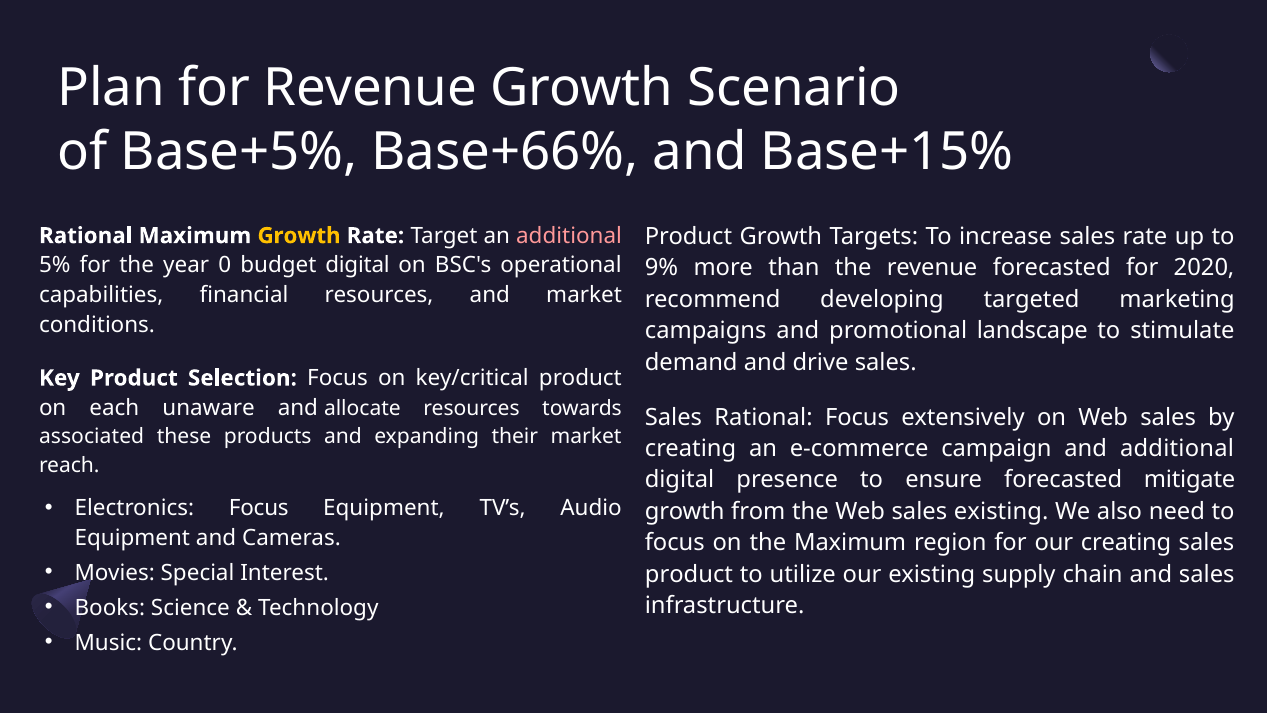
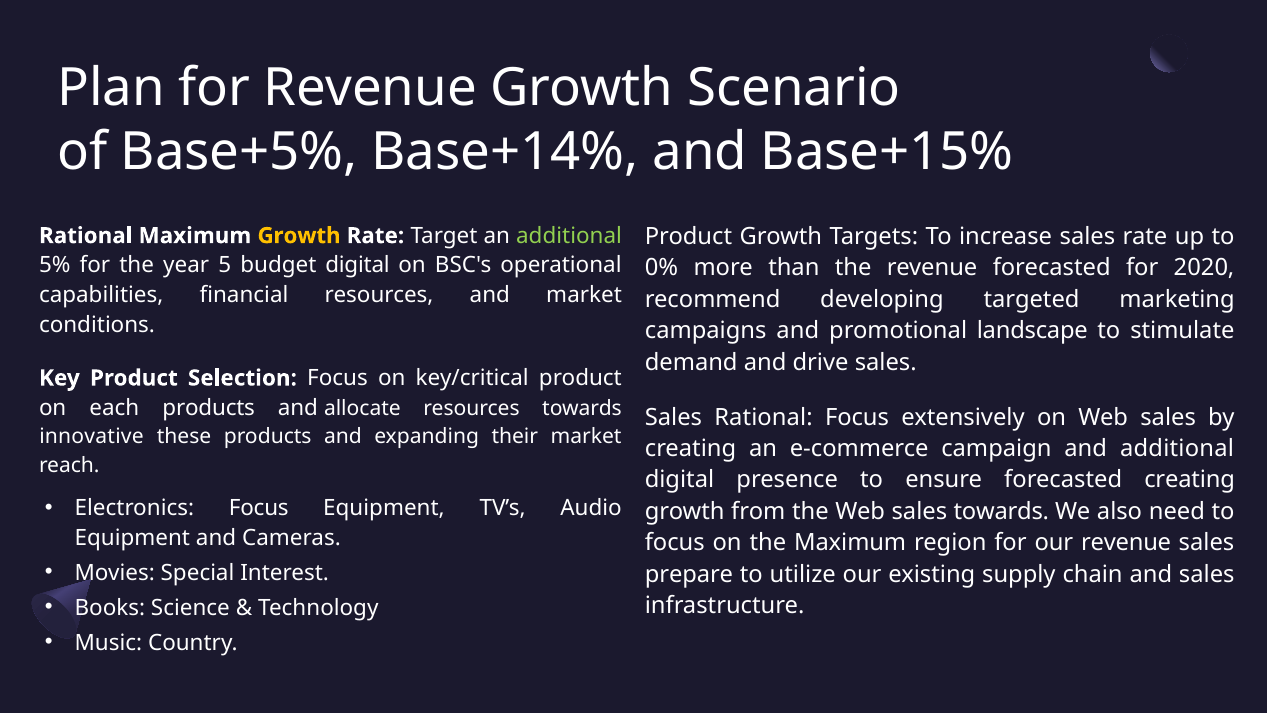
Base+66%: Base+66% -> Base+14%
additional at (569, 236) colour: pink -> light green
0: 0 -> 5
9%: 9% -> 0%
each unaware: unaware -> products
associated: associated -> innovative
forecasted mitigate: mitigate -> creating
sales existing: existing -> towards
our creating: creating -> revenue
product at (689, 574): product -> prepare
